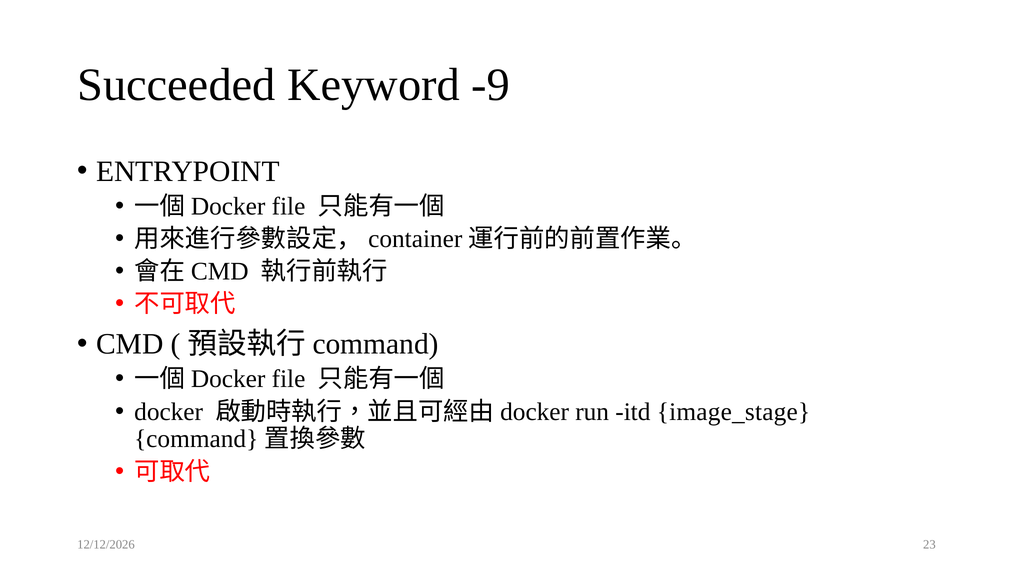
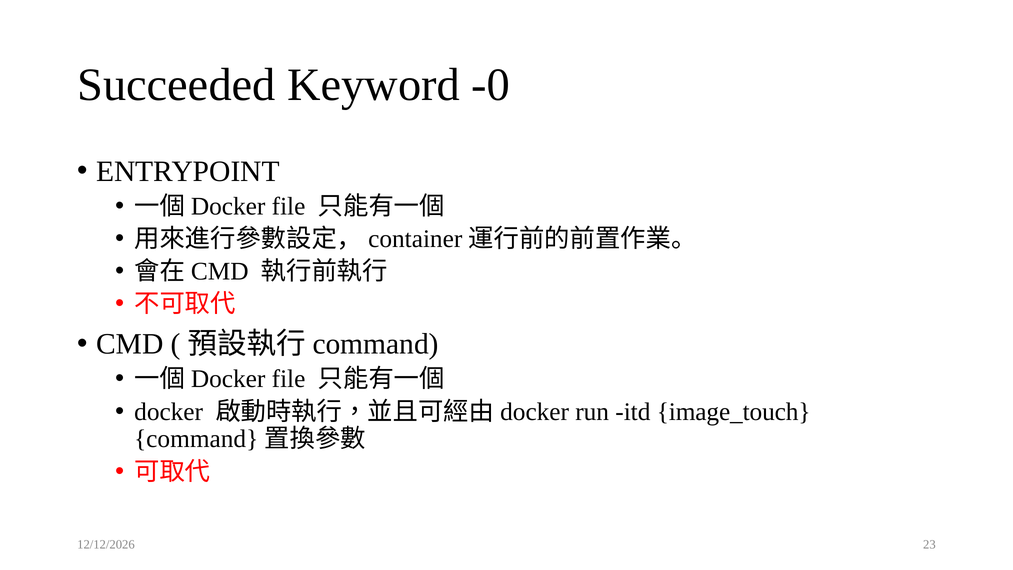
-9: -9 -> -0
image_stage: image_stage -> image_touch
